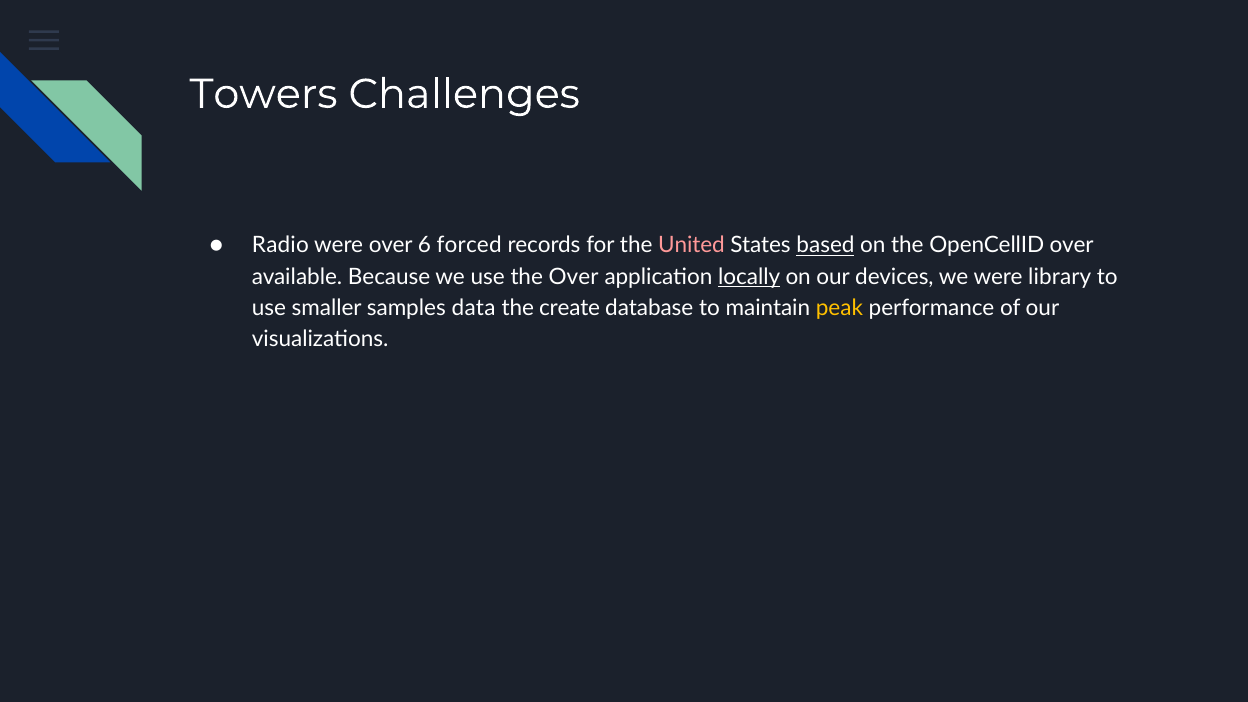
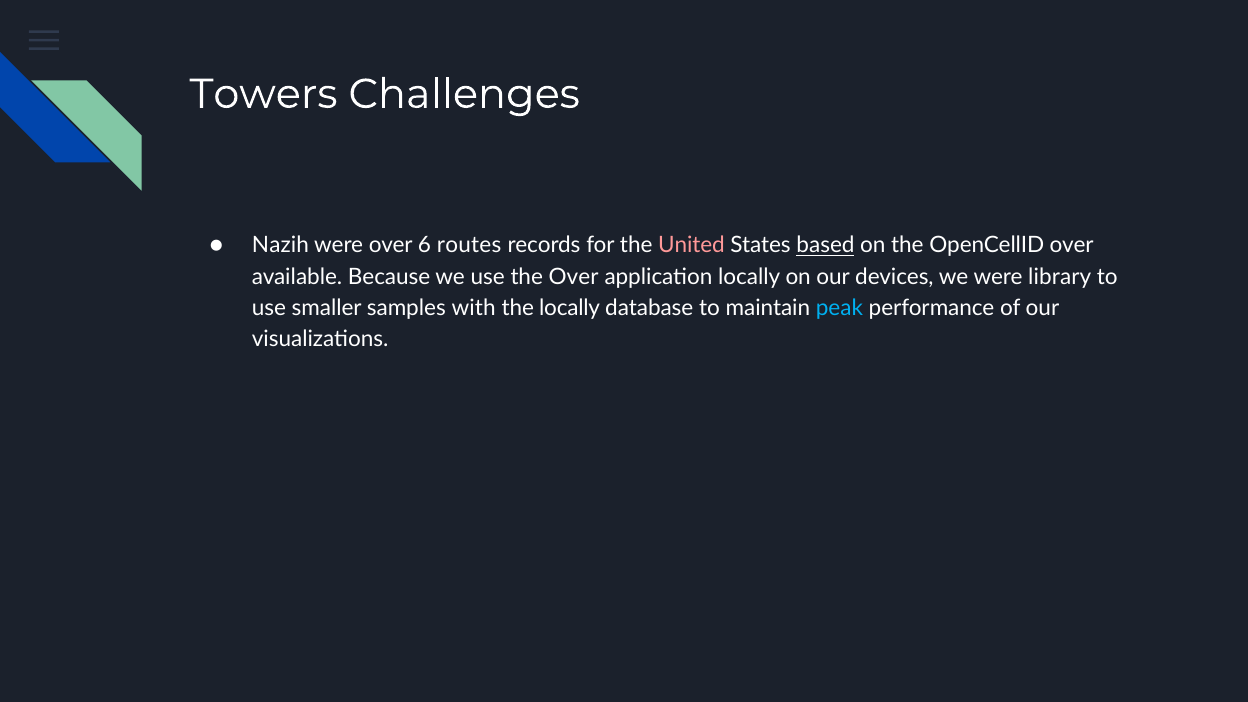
Radio: Radio -> Nazih
forced: forced -> routes
locally at (749, 277) underline: present -> none
data: data -> with
the create: create -> locally
peak colour: yellow -> light blue
